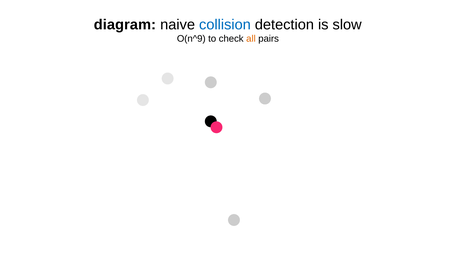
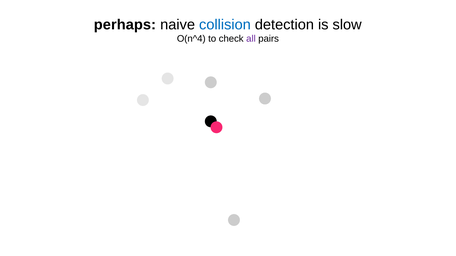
diagram: diagram -> perhaps
O(n^9: O(n^9 -> O(n^4
all colour: orange -> purple
